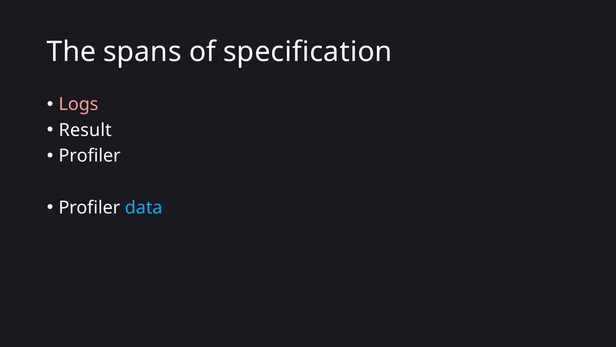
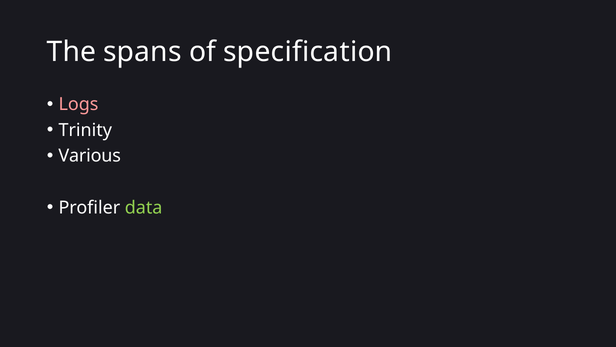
Result: Result -> Trinity
Profiler at (90, 156): Profiler -> Various
data colour: light blue -> light green
